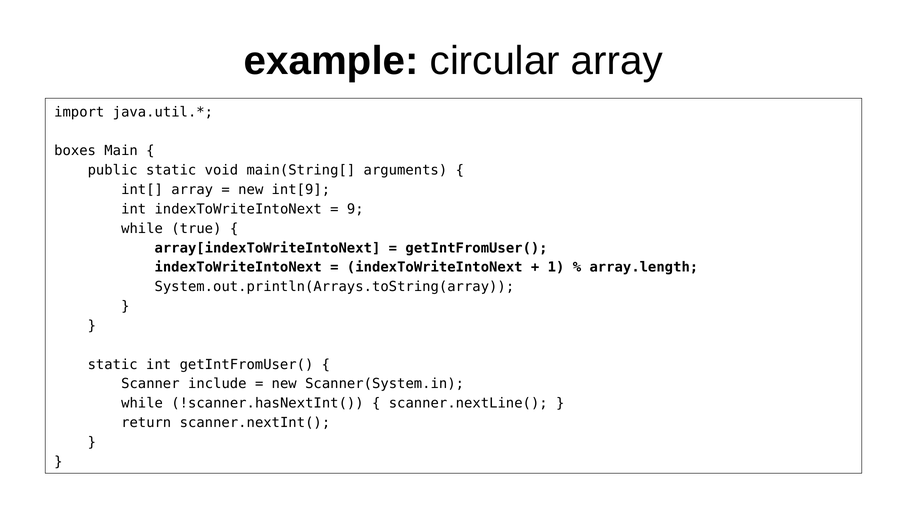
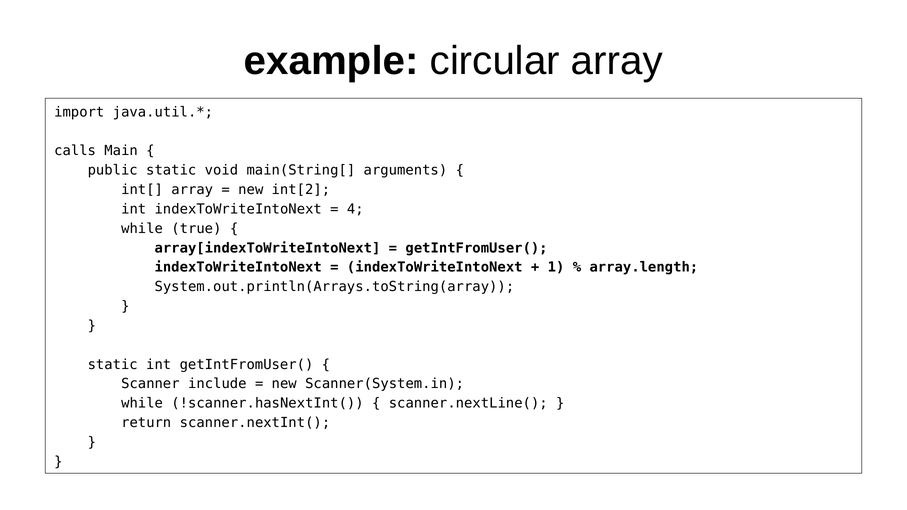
boxes: boxes -> calls
int[9: int[9 -> int[2
9: 9 -> 4
